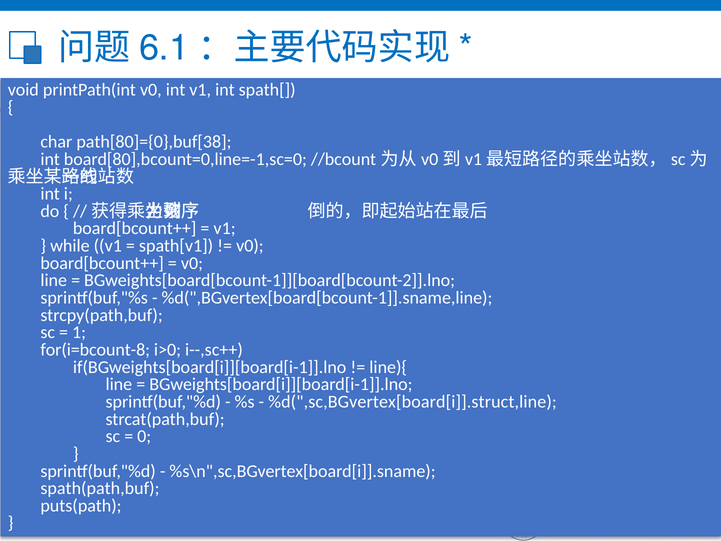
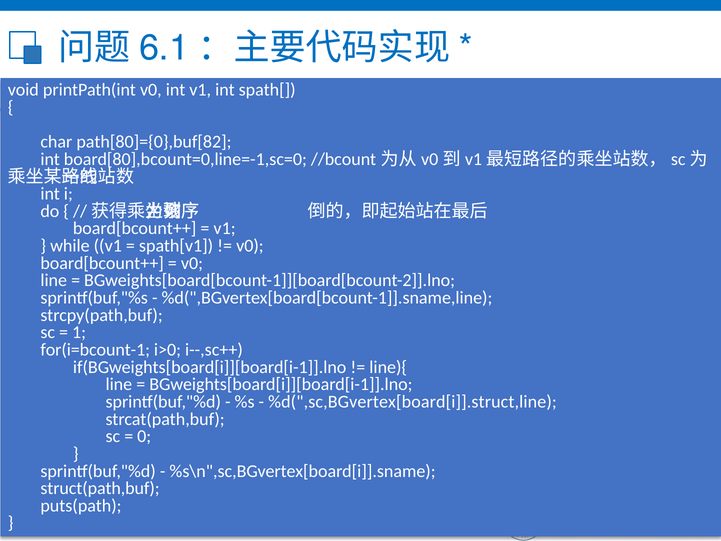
path[80]={0},buf[38: path[80]={0},buf[38 -> path[80]={0},buf[82
for(i=bcount-8: for(i=bcount-8 -> for(i=bcount-1
spath(path,buf: spath(path,buf -> struct(path,buf
